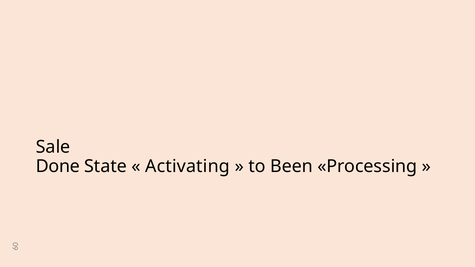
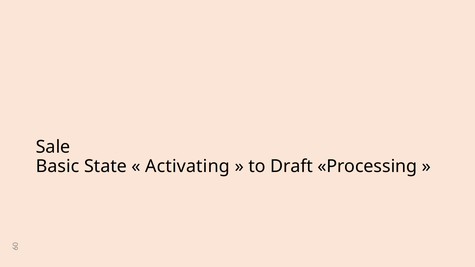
Done: Done -> Basic
Been: Been -> Draft
